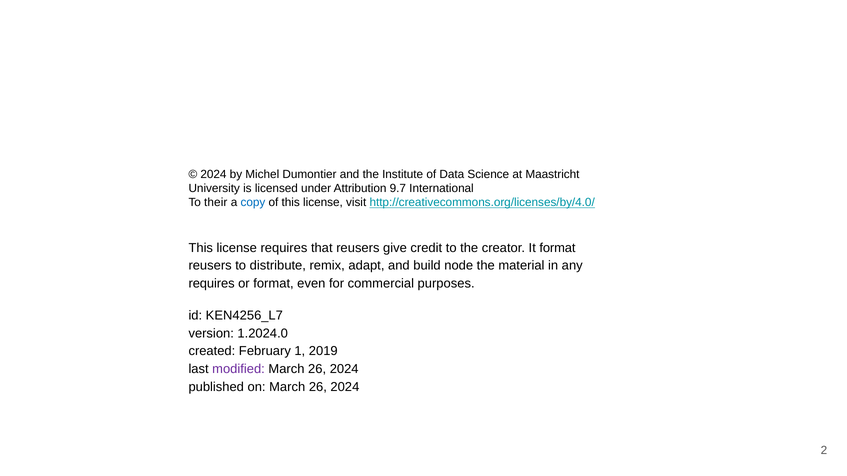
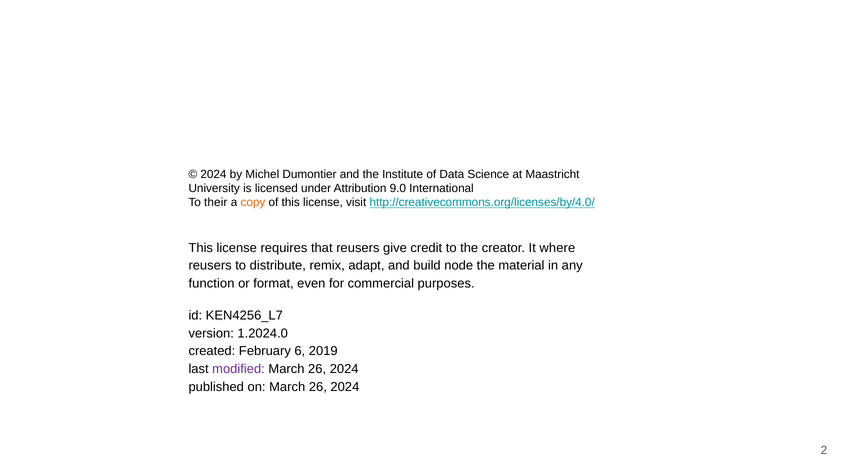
9.7: 9.7 -> 9.0
copy colour: blue -> orange
It format: format -> where
requires at (212, 284): requires -> function
1: 1 -> 6
